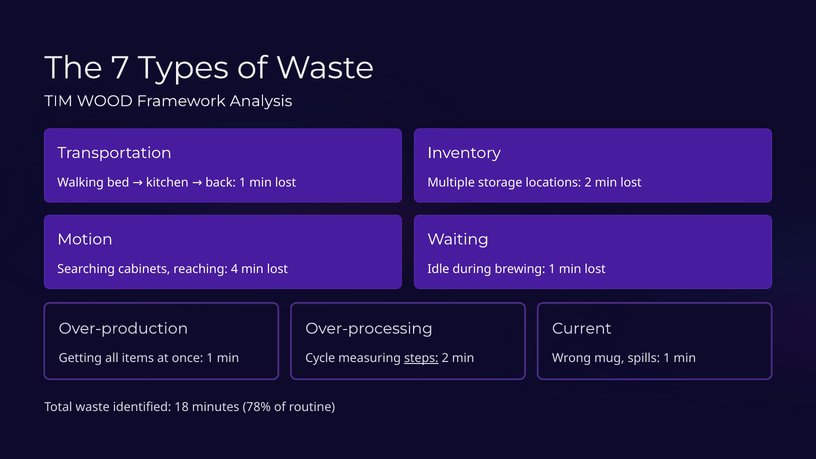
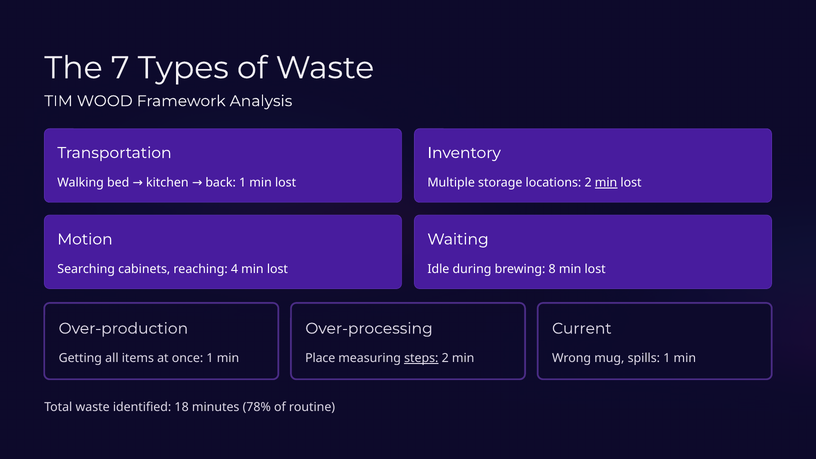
min at (606, 183) underline: none -> present
brewing 1: 1 -> 8
Cycle: Cycle -> Place
